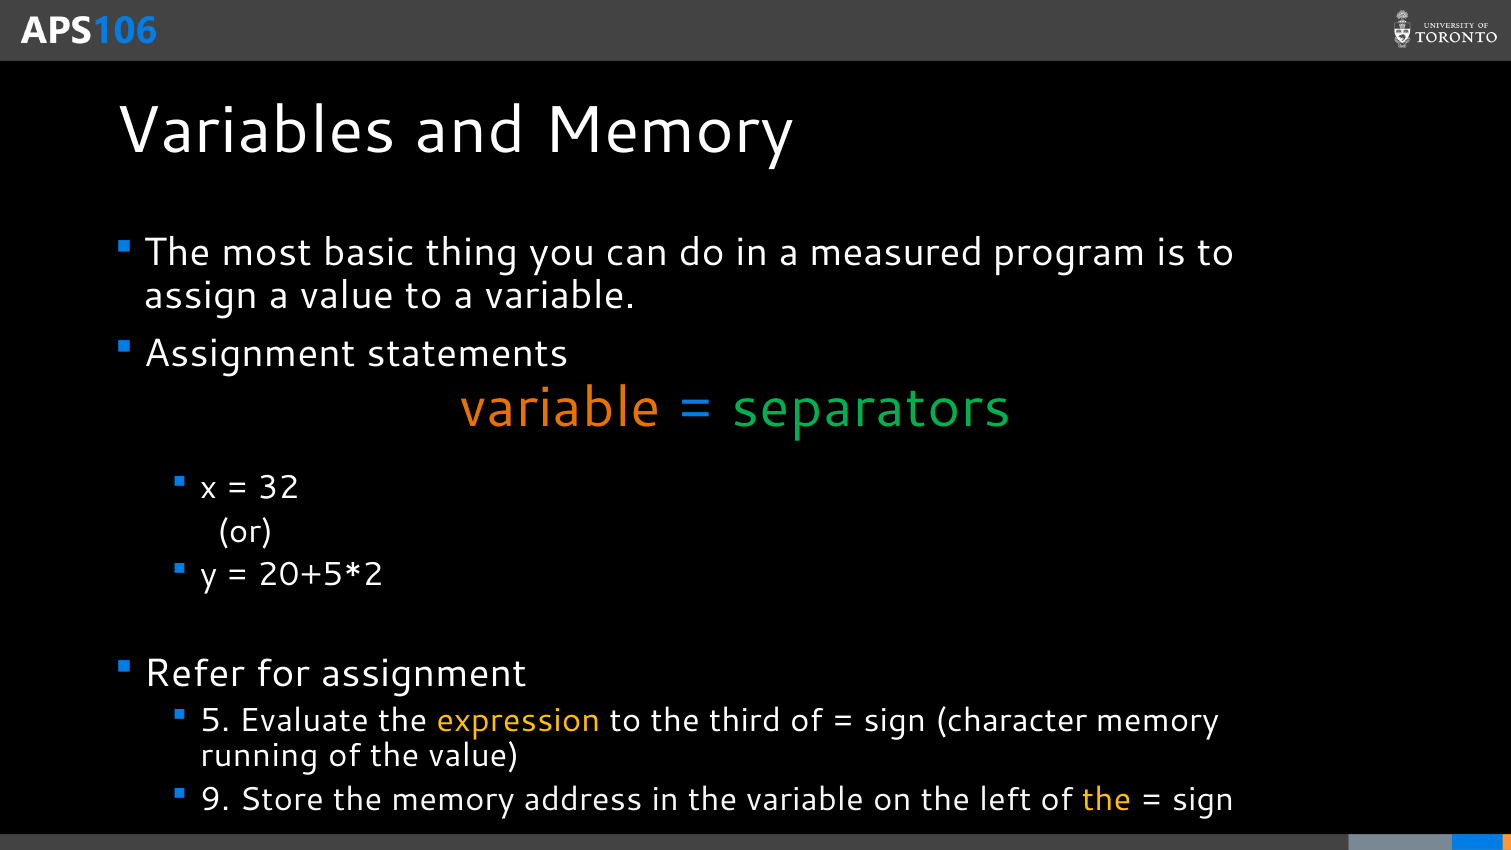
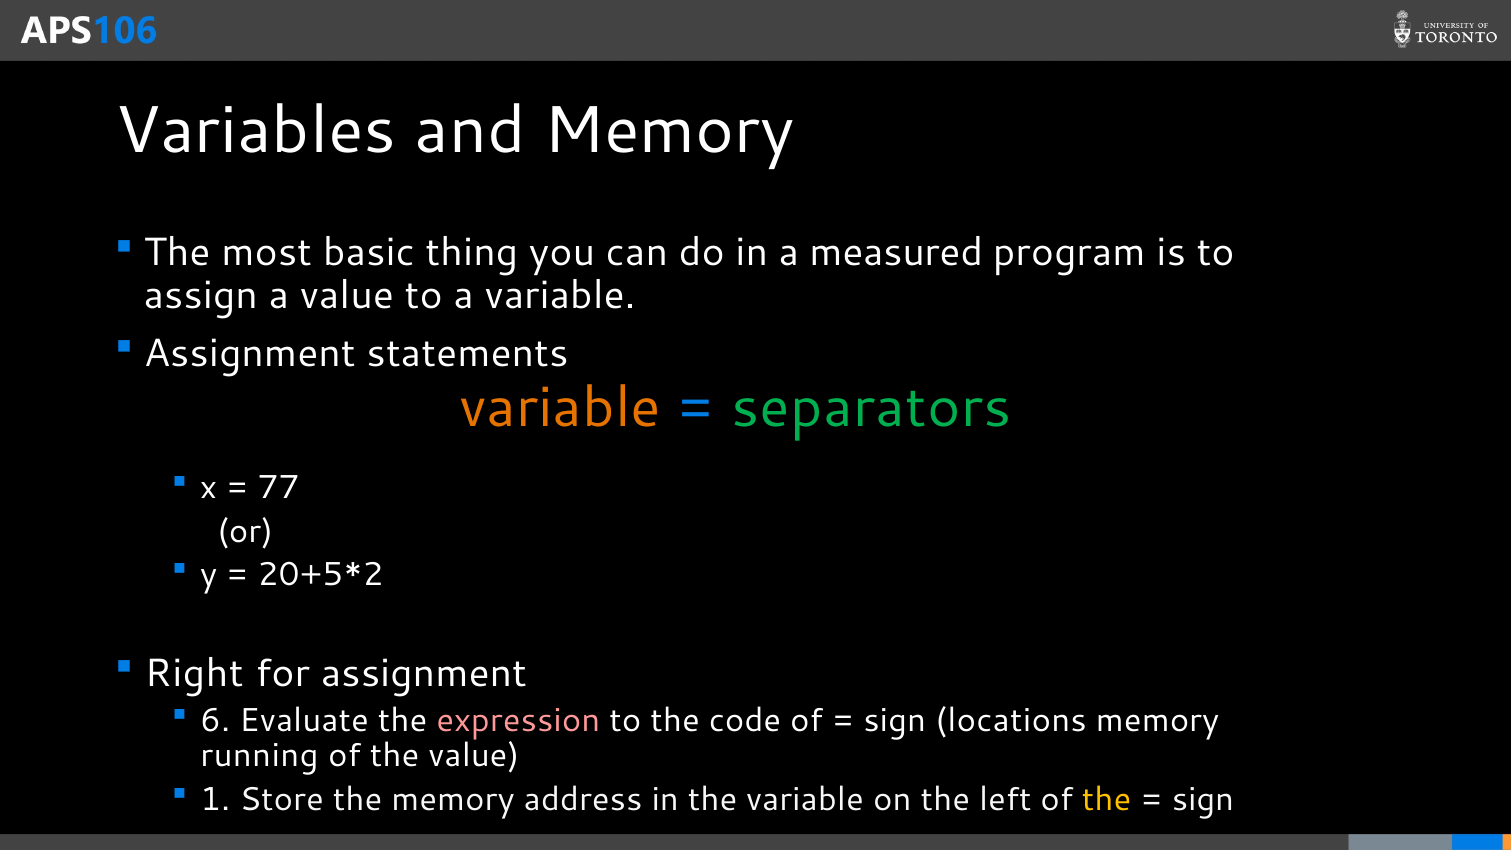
32: 32 -> 77
Refer: Refer -> Right
5: 5 -> 6
expression colour: yellow -> pink
third: third -> code
character: character -> locations
9: 9 -> 1
